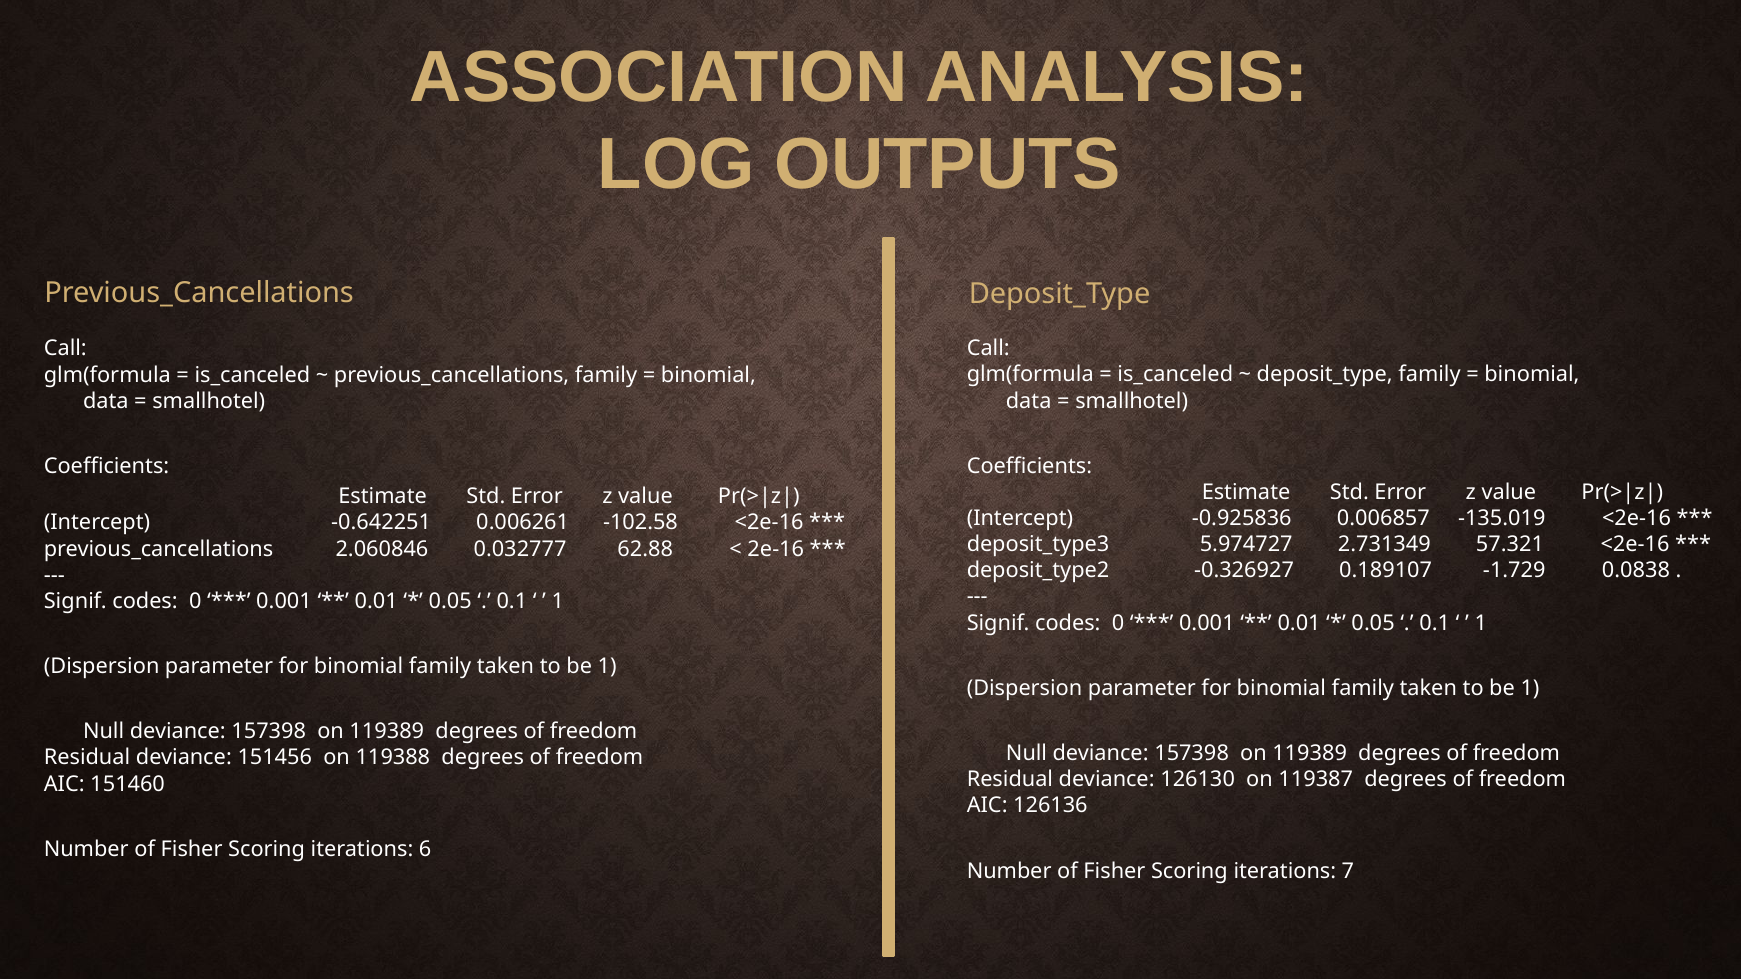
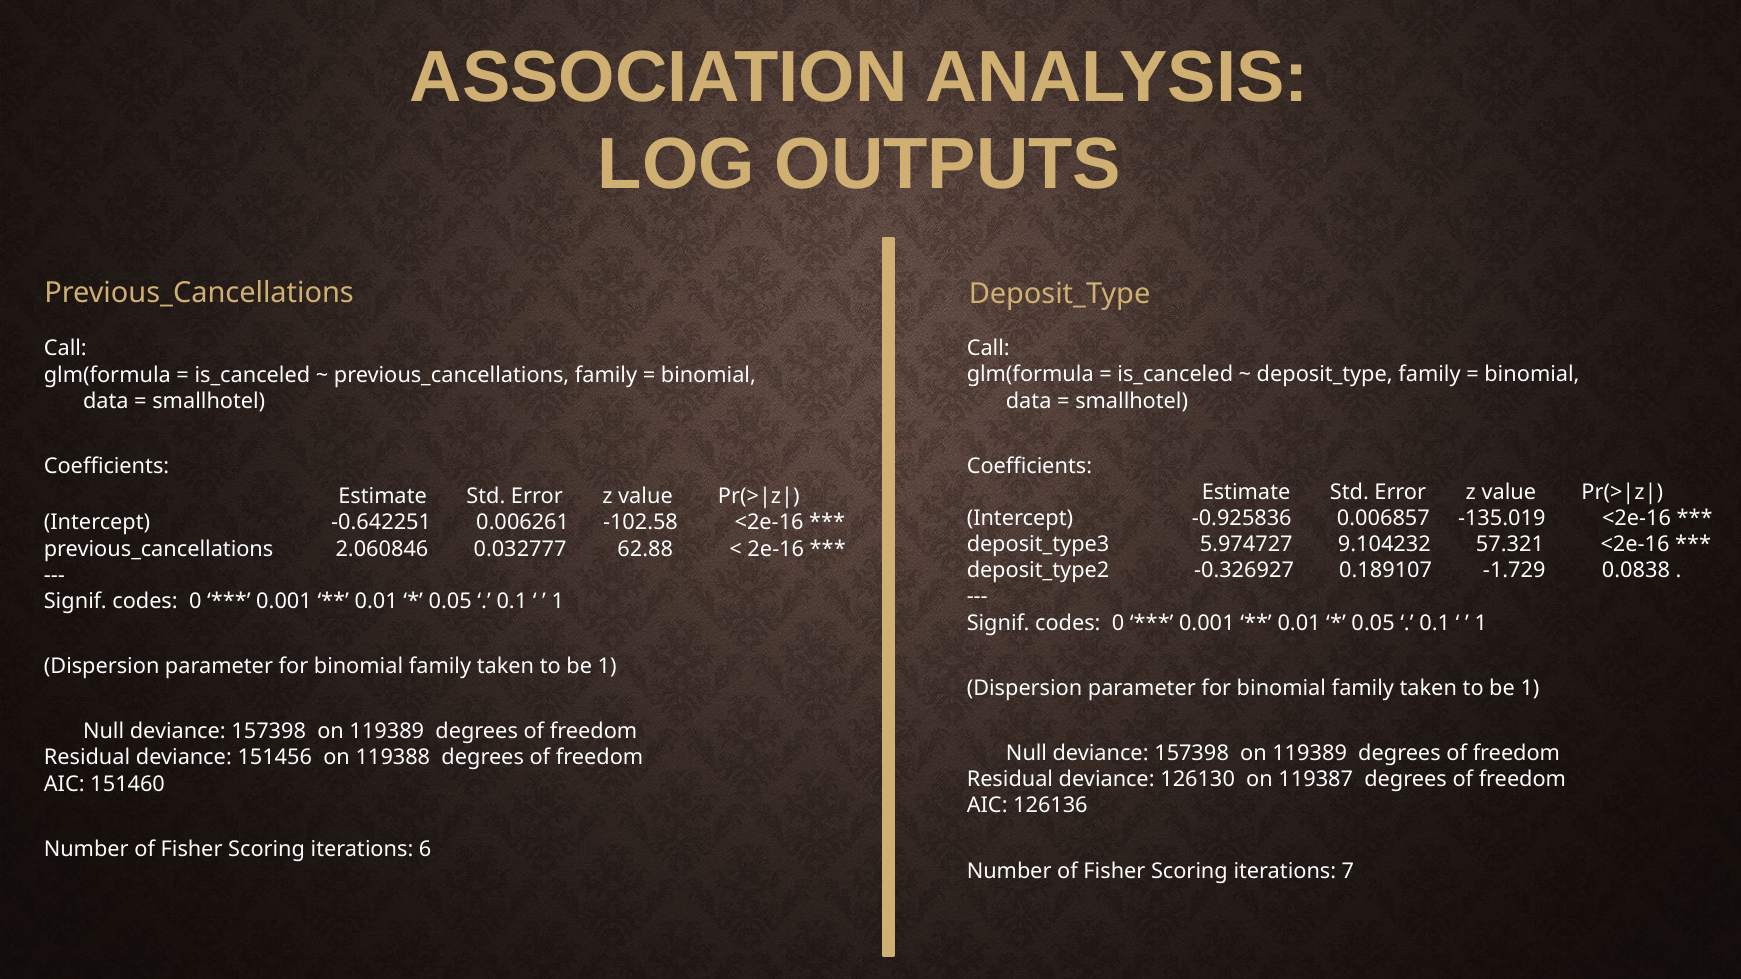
2.731349: 2.731349 -> 9.104232
